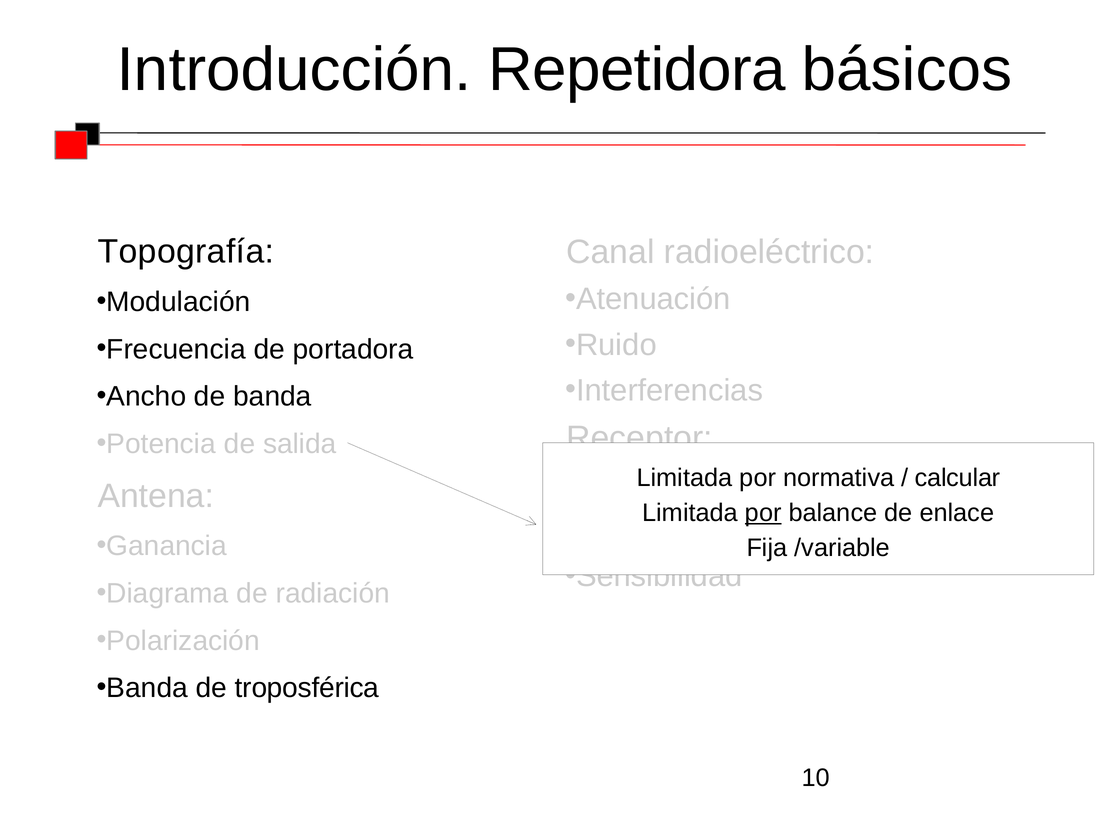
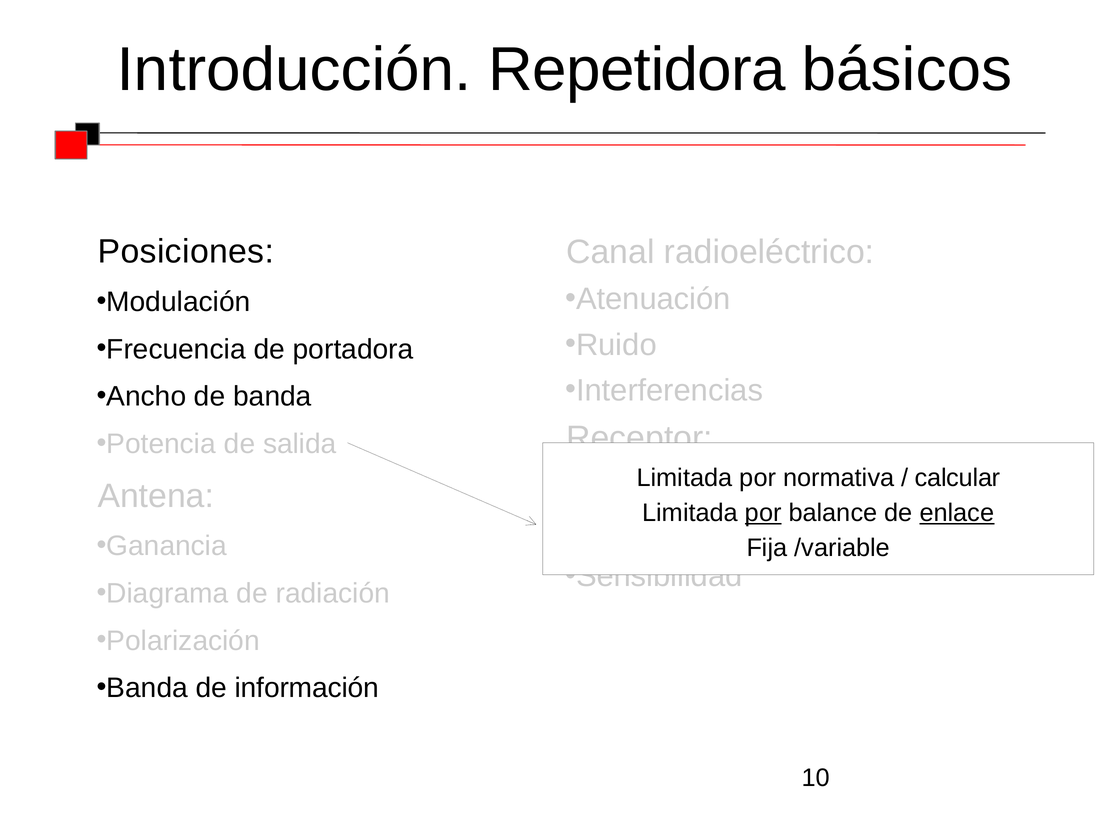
Topografía: Topografía -> Posiciones
enlace underline: none -> present
troposférica: troposférica -> información
